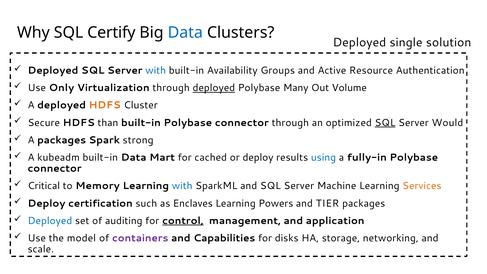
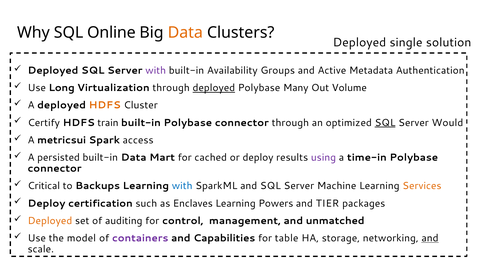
Certify: Certify -> Online
Data at (185, 33) colour: blue -> orange
with at (156, 70) colour: blue -> purple
Resource: Resource -> Metadata
Only: Only -> Long
Secure: Secure -> Certify
than: than -> train
A packages: packages -> metricsui
strong: strong -> access
kubeadm: kubeadm -> persisted
using colour: blue -> purple
fully-in: fully-in -> time-in
Memory: Memory -> Backups
Deployed at (50, 221) colour: blue -> orange
control underline: present -> none
application: application -> unmatched
disks: disks -> table
and at (430, 238) underline: none -> present
